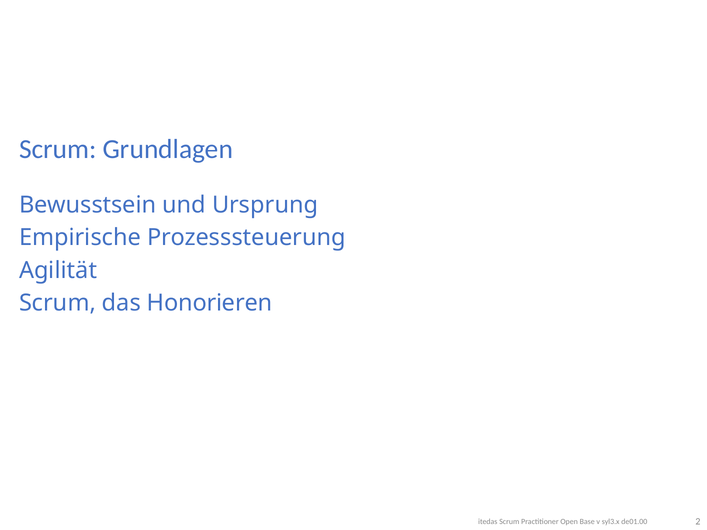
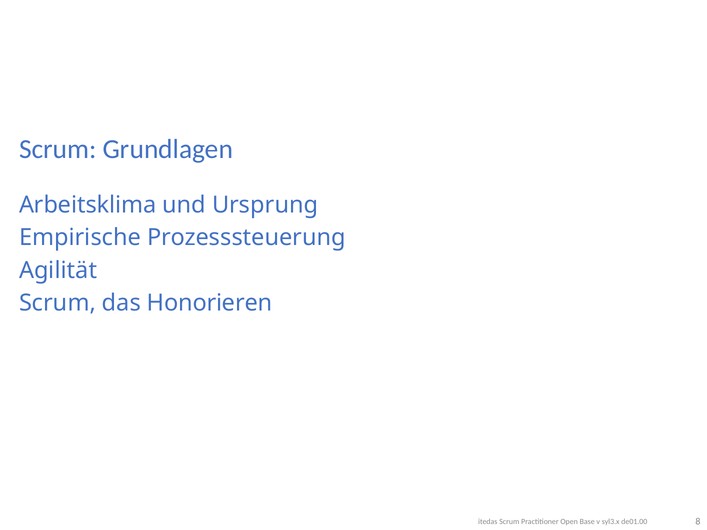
Bewusstsein: Bewusstsein -> Arbeitsklima
2: 2 -> 8
